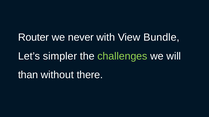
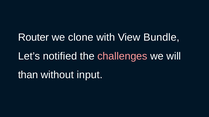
never: never -> clone
simpler: simpler -> notified
challenges colour: light green -> pink
there: there -> input
